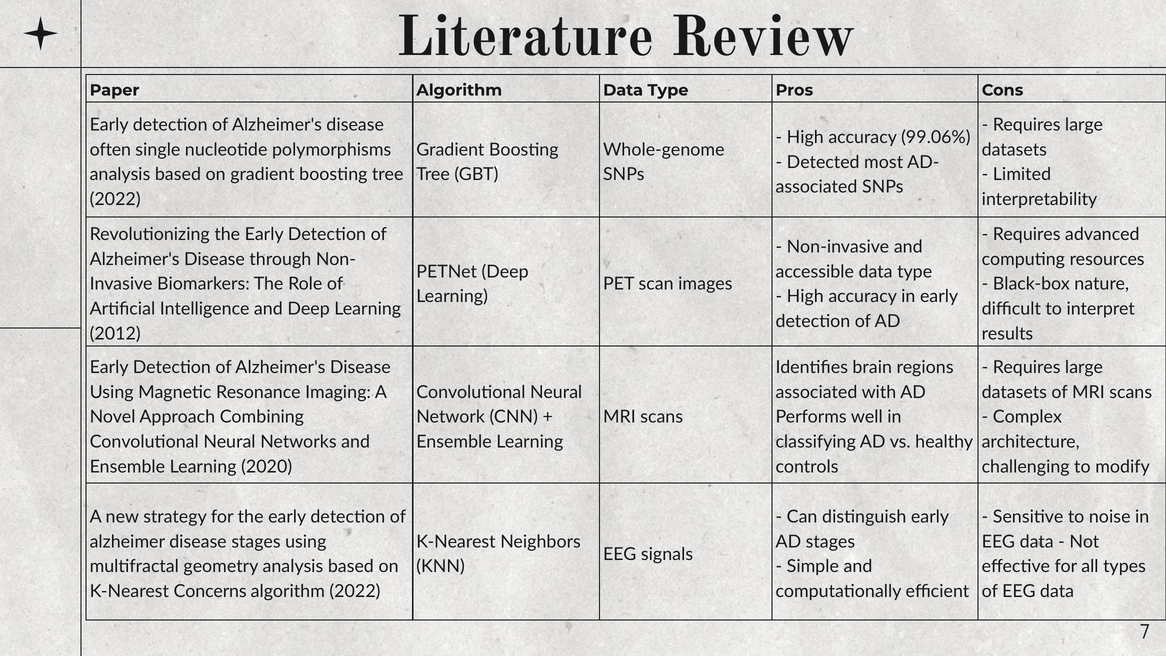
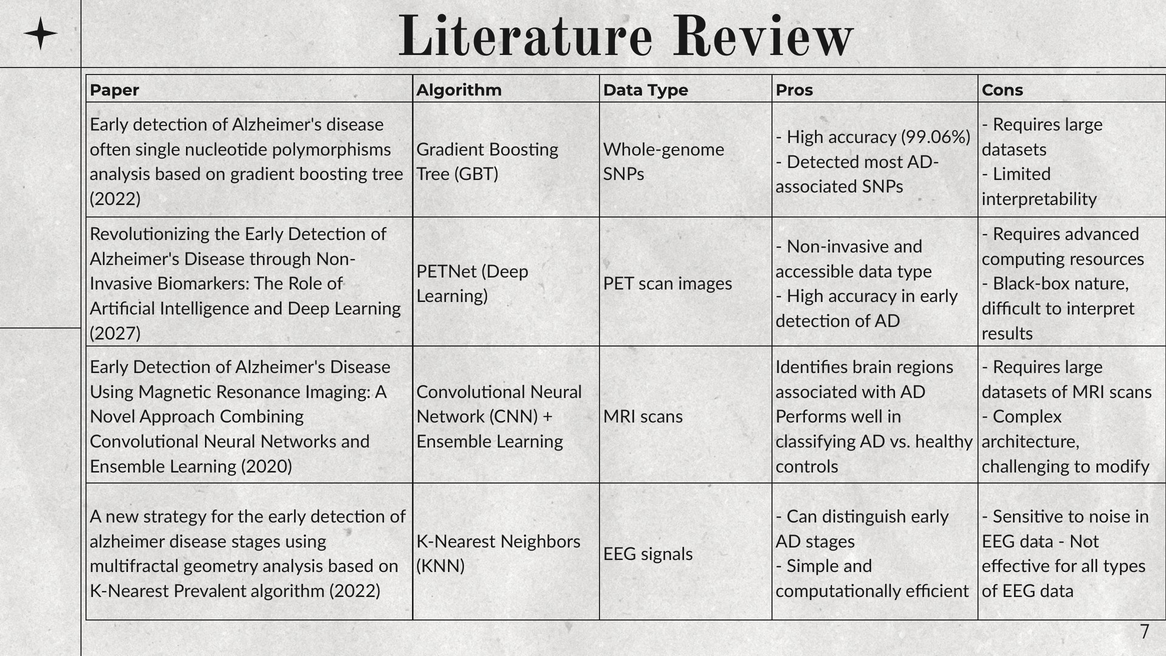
2012: 2012 -> 2027
Concerns: Concerns -> Prevalent
